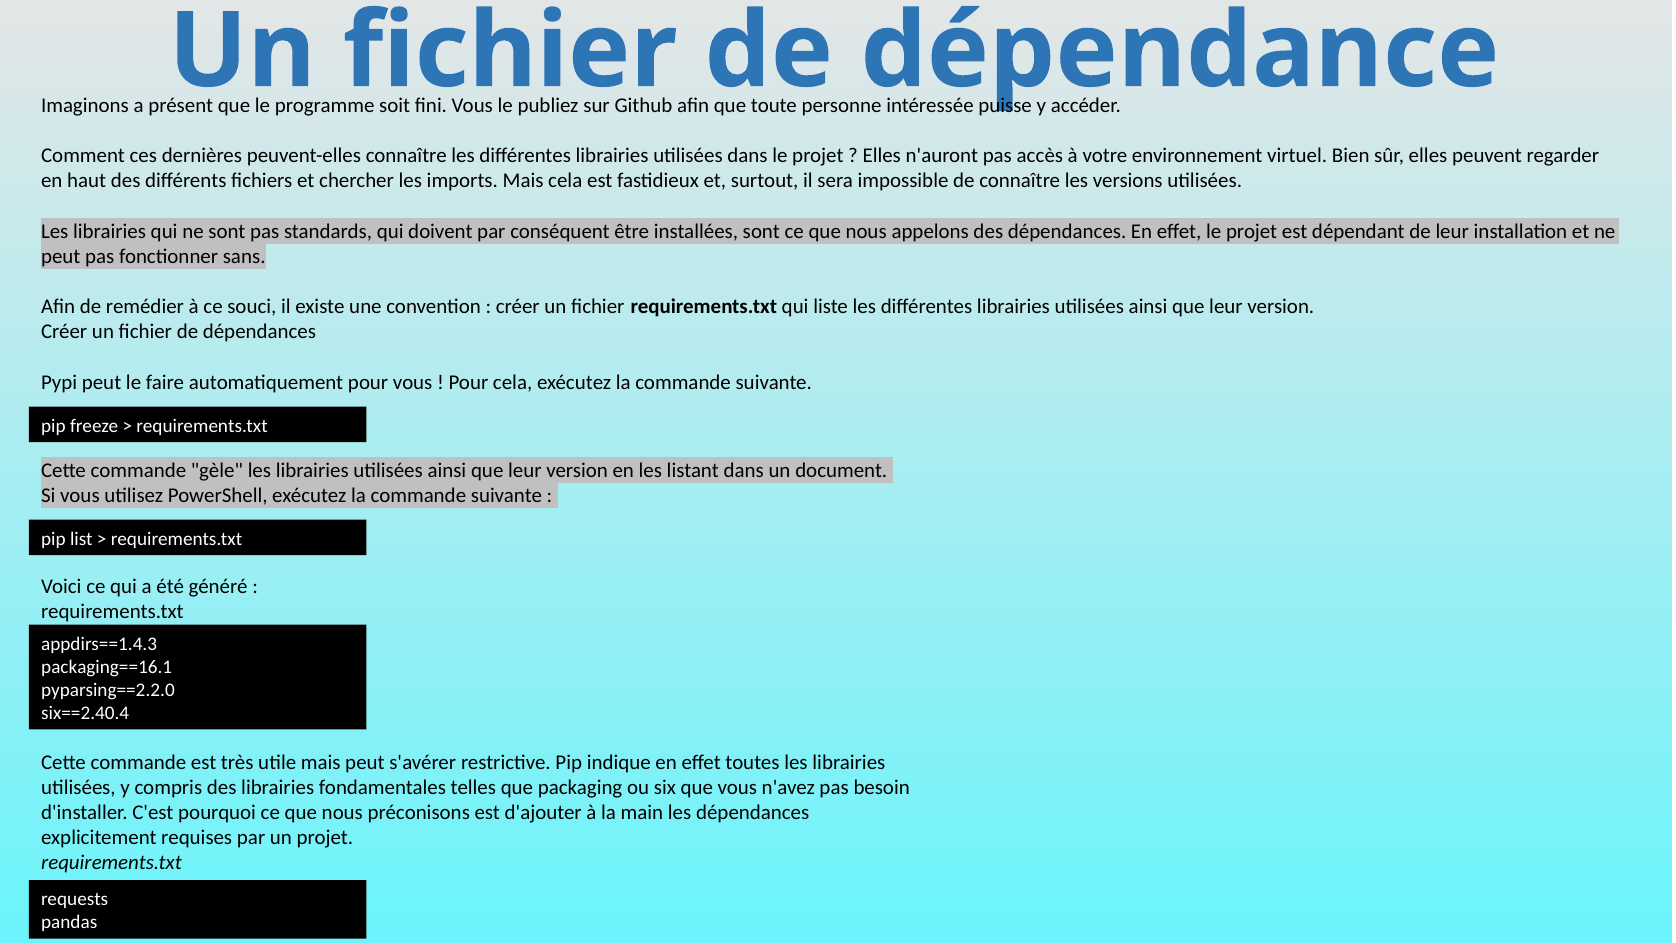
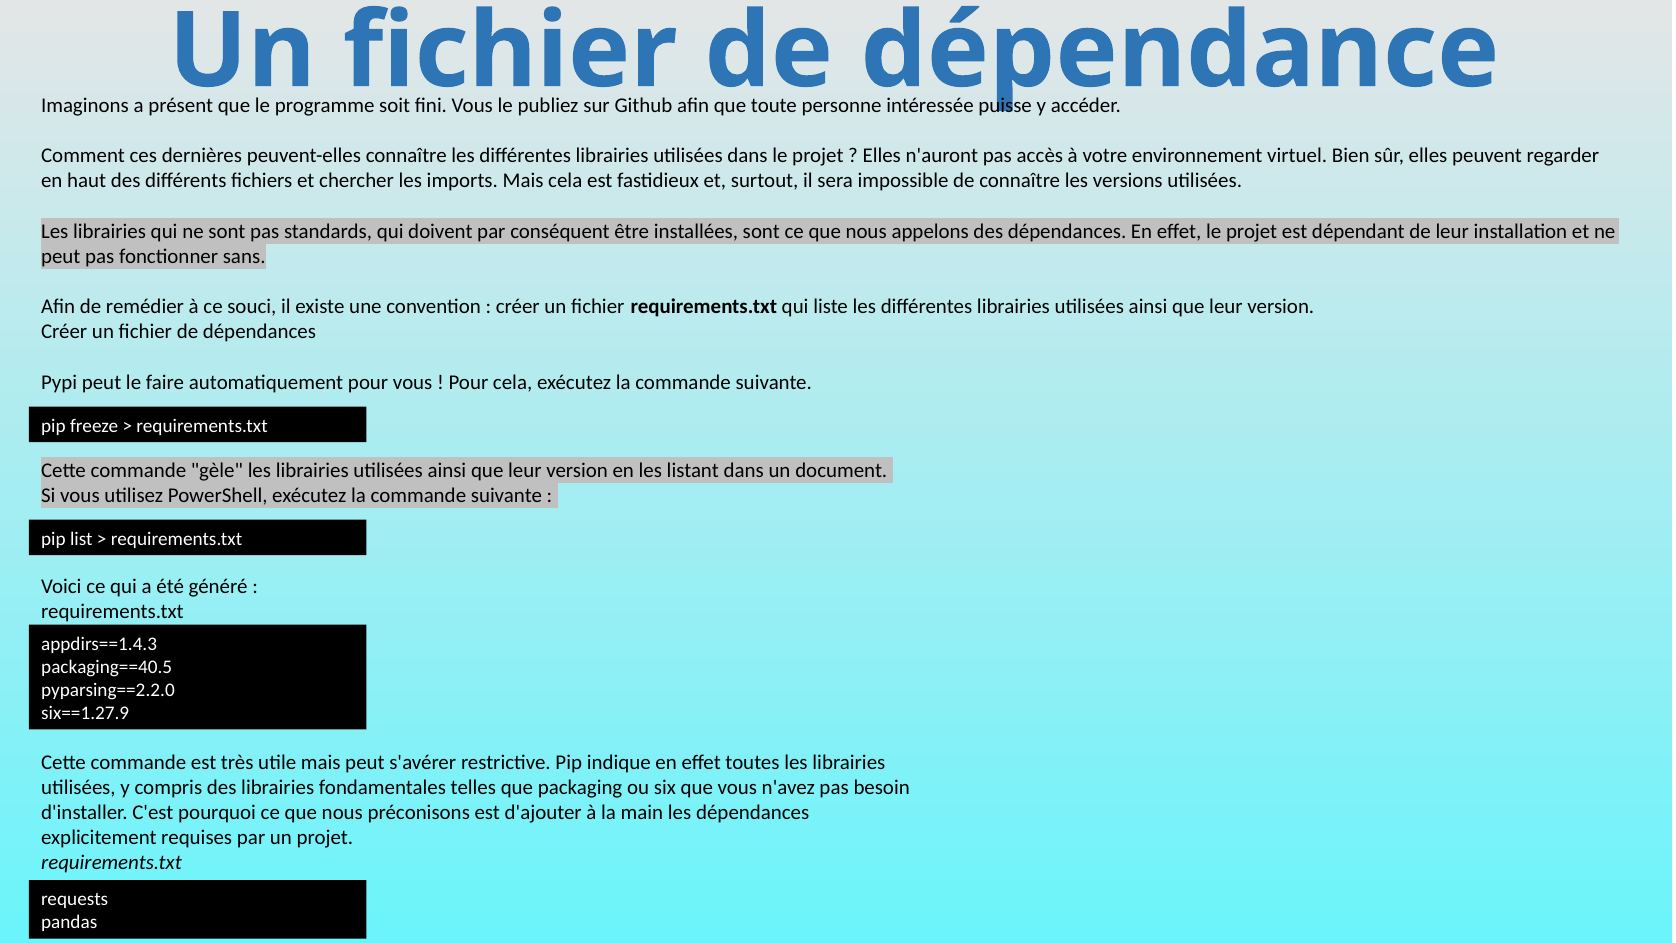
packaging==16.1: packaging==16.1 -> packaging==40.5
six==2.40.4: six==2.40.4 -> six==1.27.9
